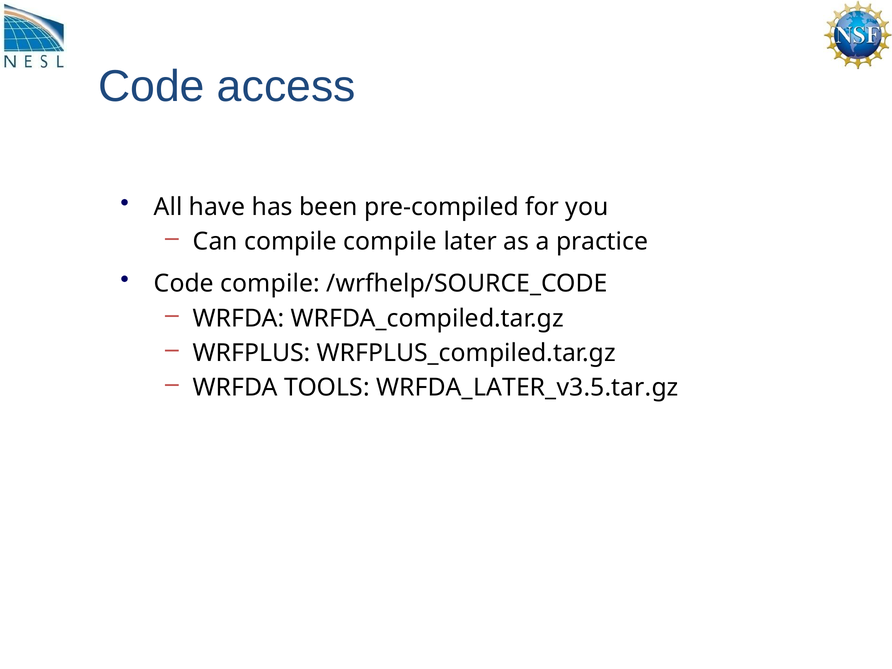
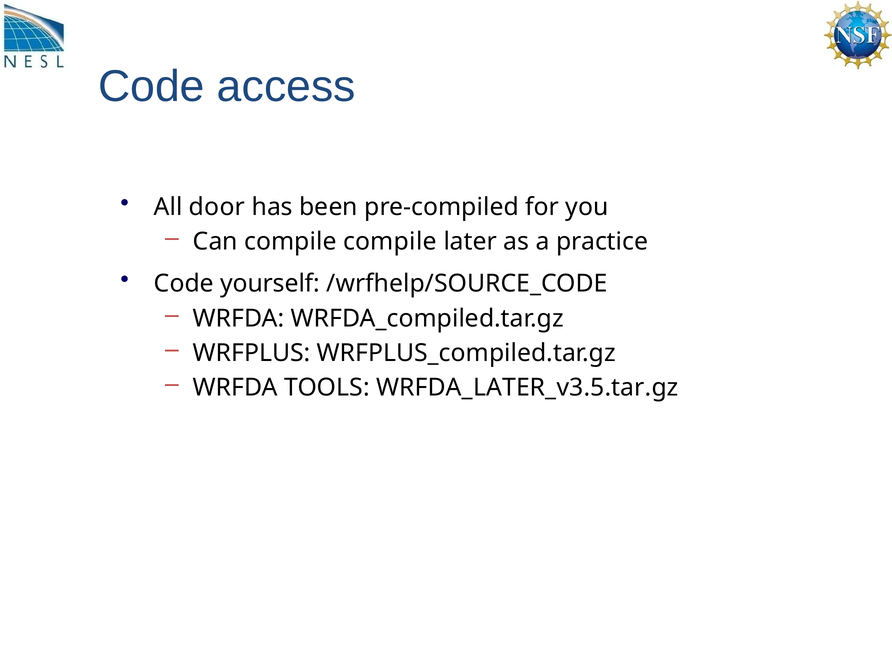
have: have -> door
Code compile: compile -> yourself
